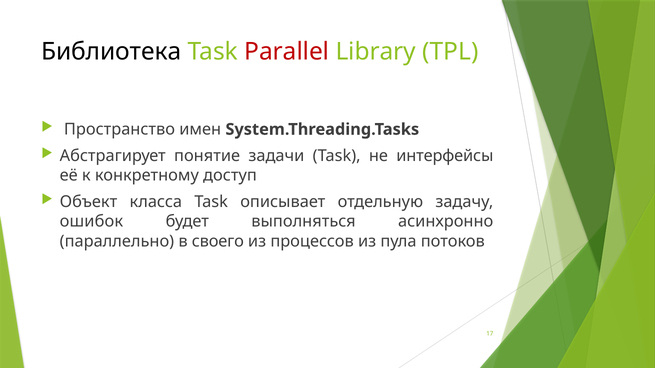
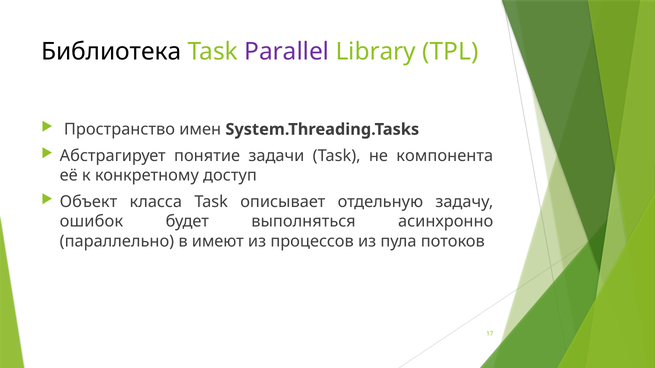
Parallel colour: red -> purple
интерфейсы: интерфейсы -> компонента
своего: своего -> имеют
